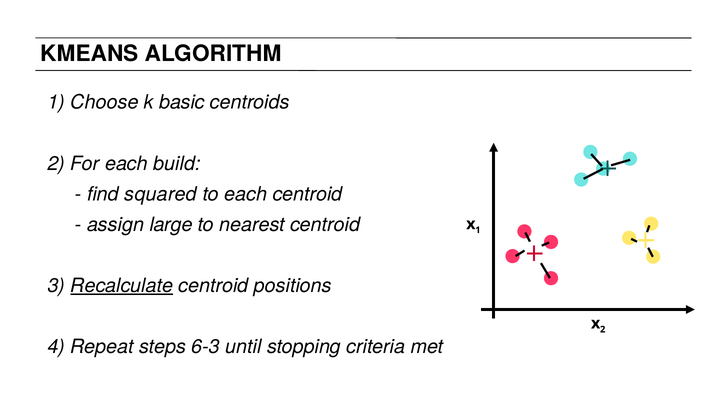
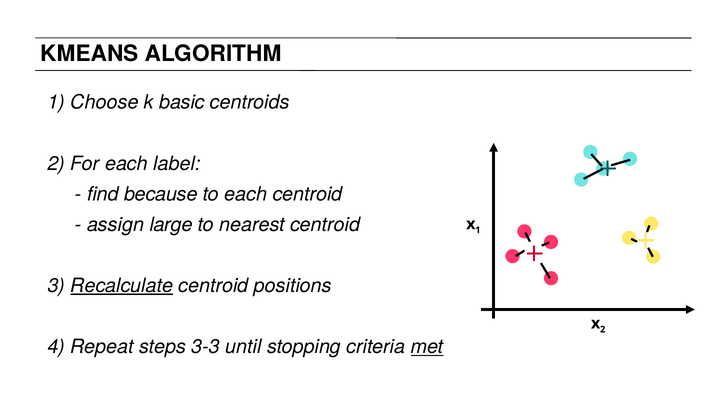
build: build -> label
squared: squared -> because
6-3: 6-3 -> 3-3
met underline: none -> present
